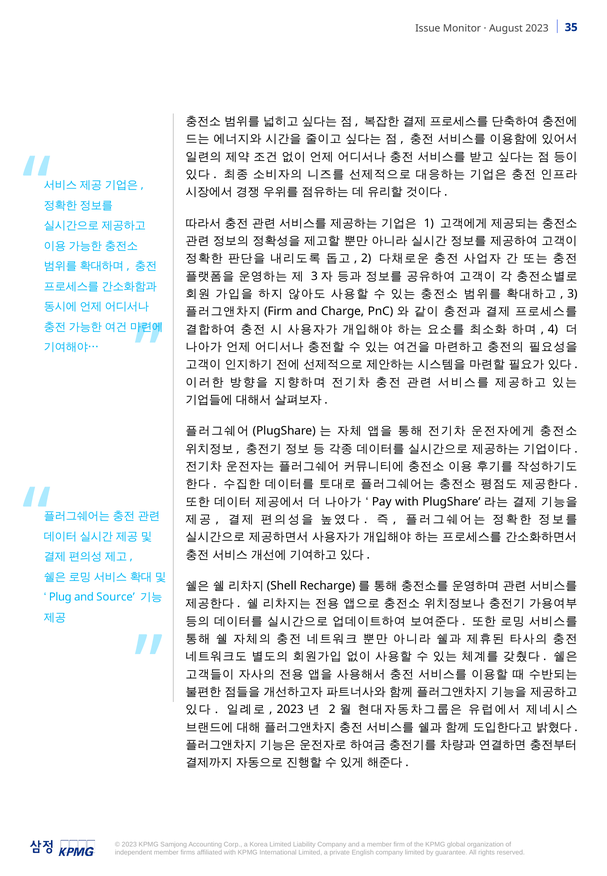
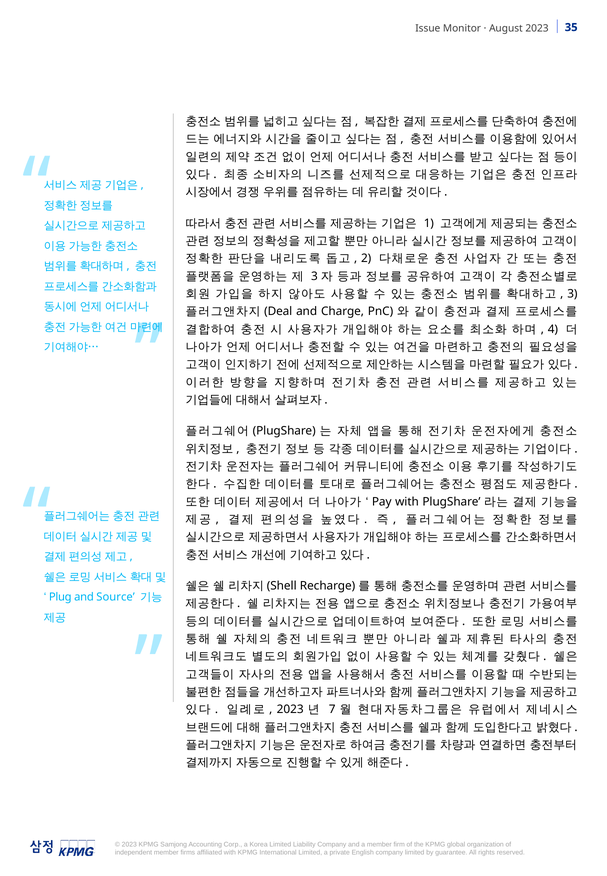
Firm at (278, 312): Firm -> Deal
2 at (332, 710): 2 -> 7
